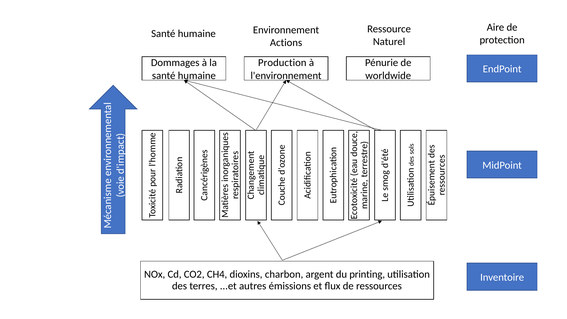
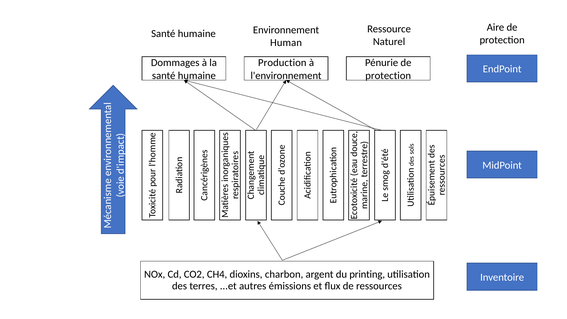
Actions: Actions -> Human
worldwide at (388, 76): worldwide -> protection
